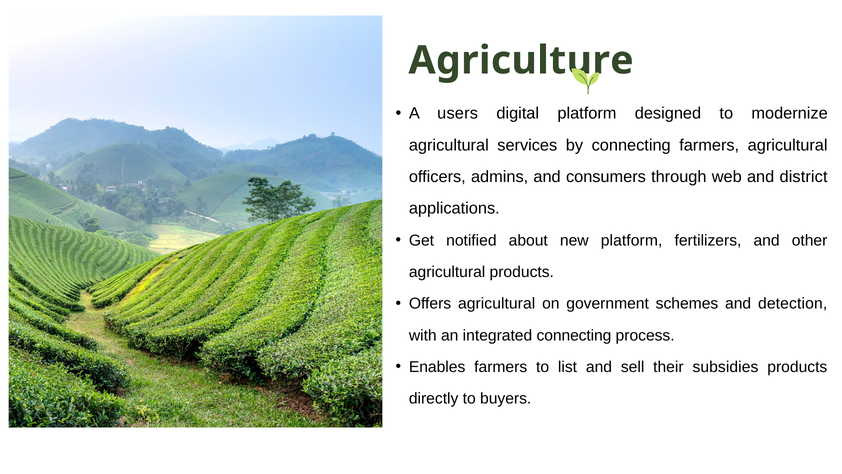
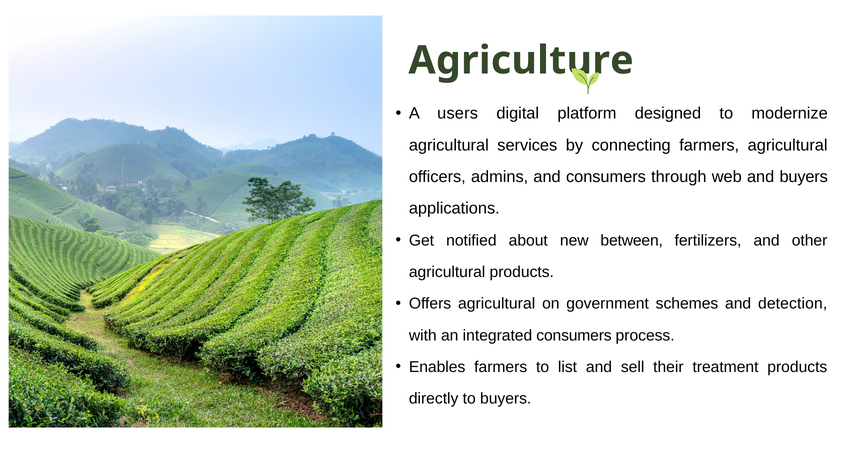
and district: district -> buyers
new platform: platform -> between
integrated connecting: connecting -> consumers
subsidies: subsidies -> treatment
